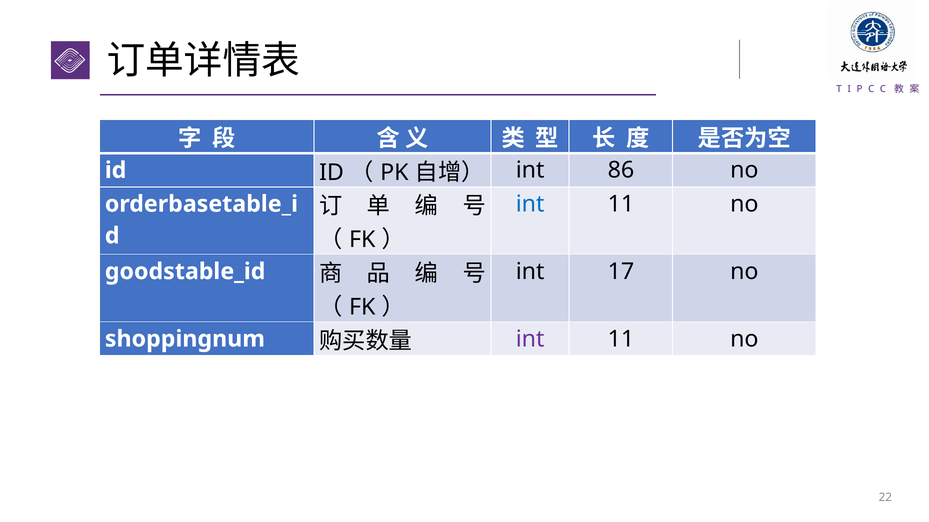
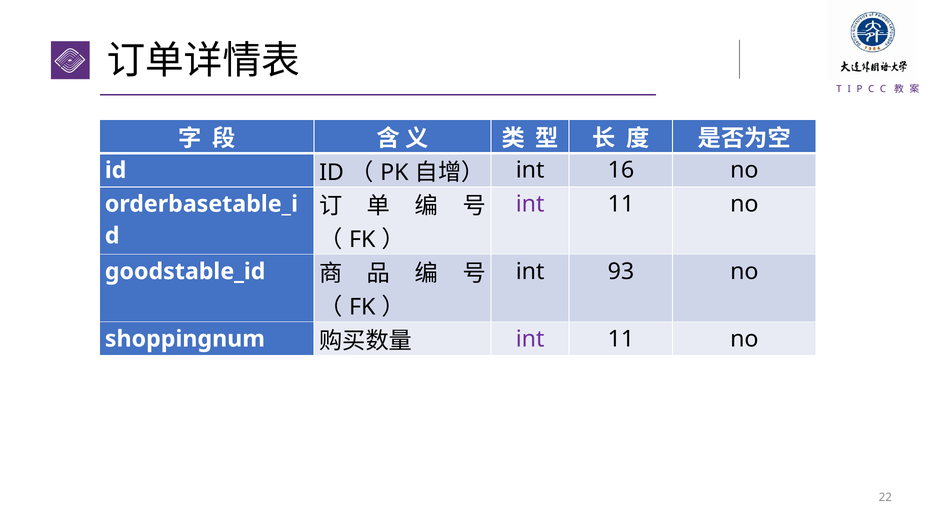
86: 86 -> 16
int at (530, 204) colour: blue -> purple
17: 17 -> 93
